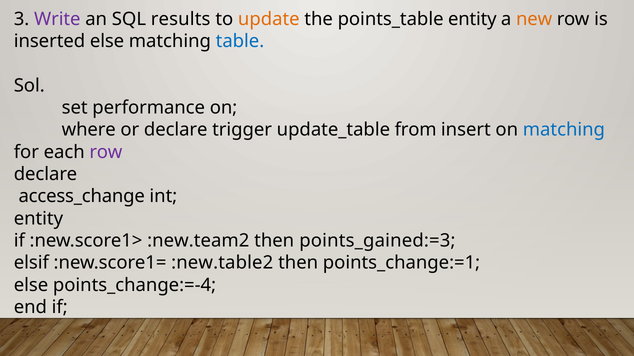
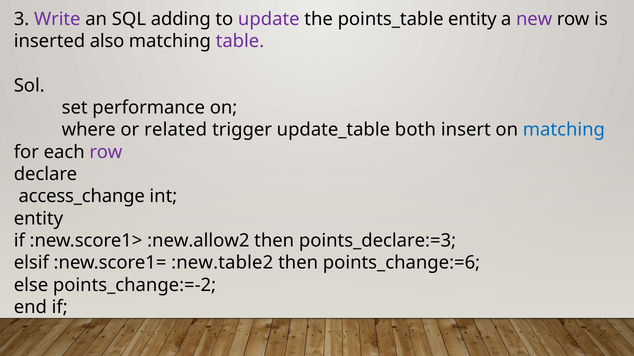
results: results -> adding
update colour: orange -> purple
new colour: orange -> purple
inserted else: else -> also
table colour: blue -> purple
or declare: declare -> related
from: from -> both
:new.team2: :new.team2 -> :new.allow2
points_gained:=3: points_gained:=3 -> points_declare:=3
points_change:=1: points_change:=1 -> points_change:=6
points_change:=-4: points_change:=-4 -> points_change:=-2
